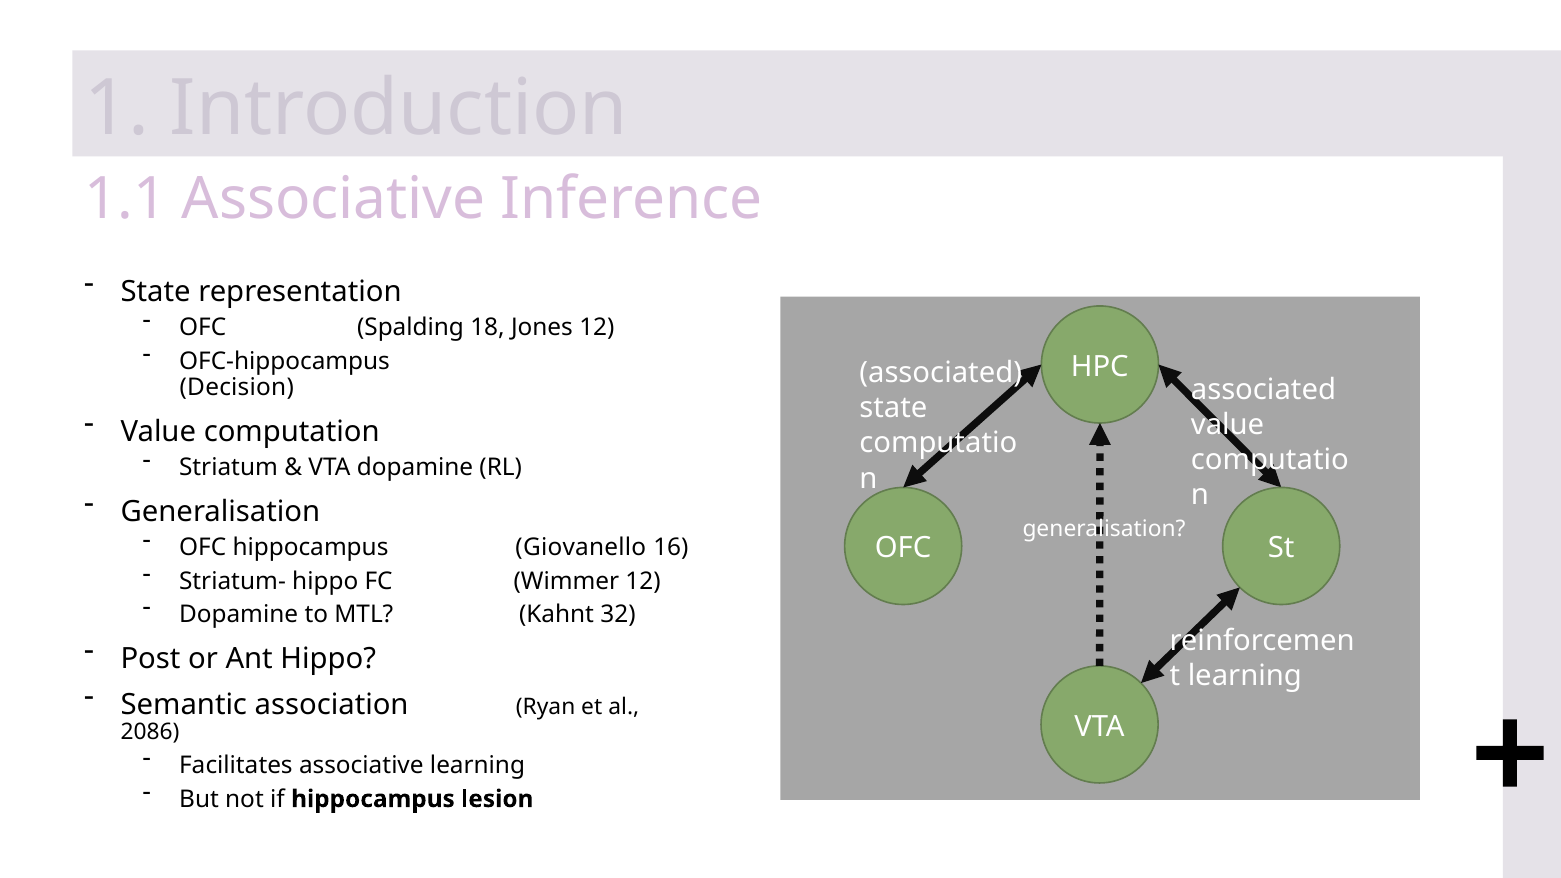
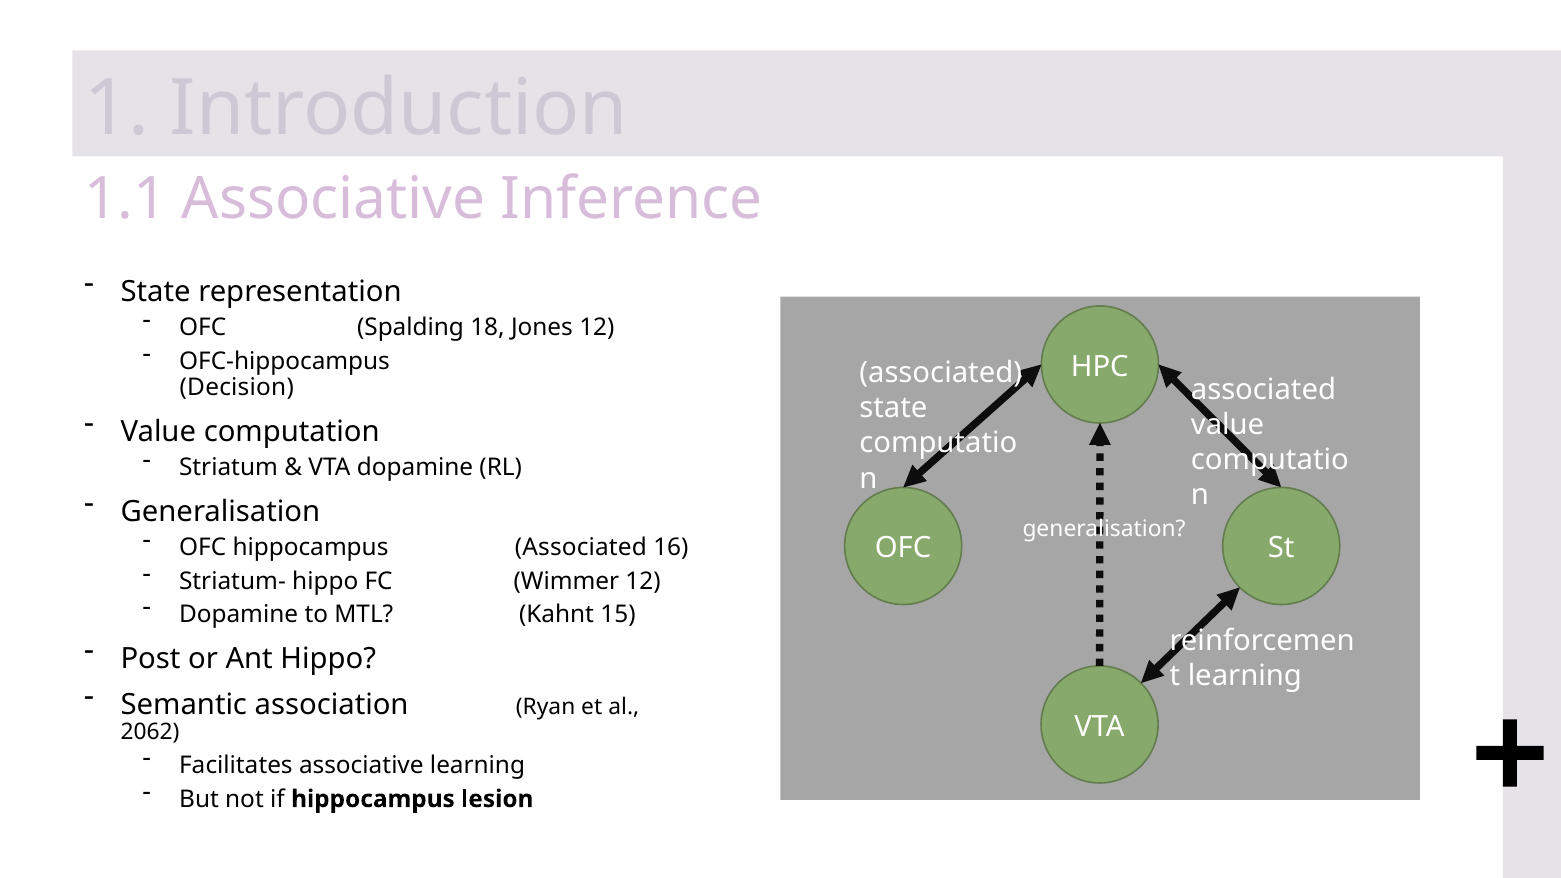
hippocampus Giovanello: Giovanello -> Associated
32: 32 -> 15
2086: 2086 -> 2062
